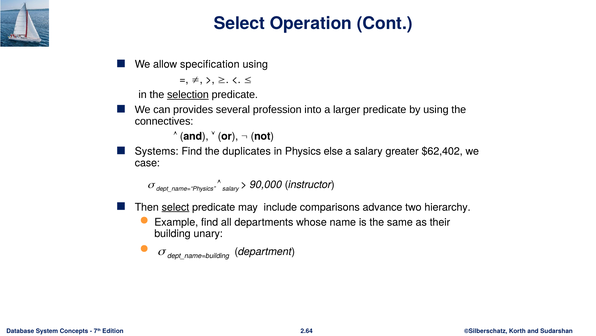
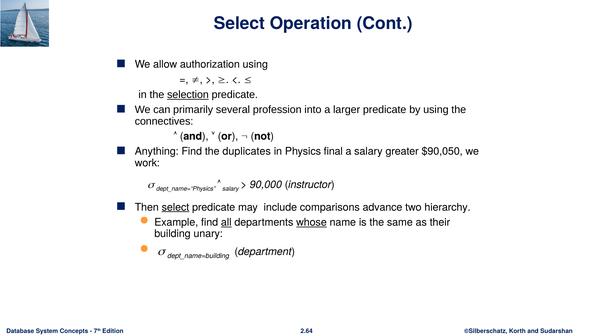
specification: specification -> authorization
provides: provides -> primarily
Systems: Systems -> Anything
else: else -> final
$62,402: $62,402 -> $90,050
case: case -> work
all underline: none -> present
whose underline: none -> present
